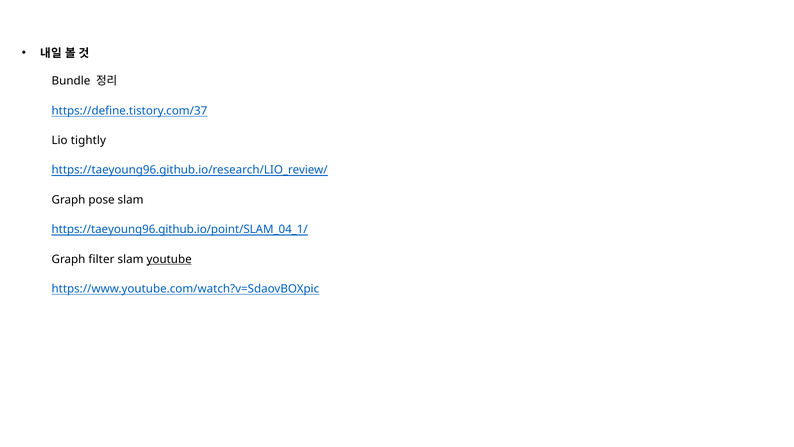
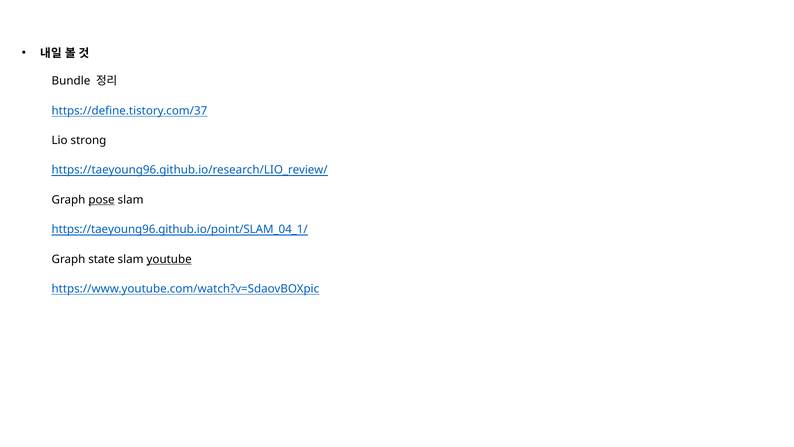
tightly: tightly -> strong
pose underline: none -> present
filter: filter -> state
